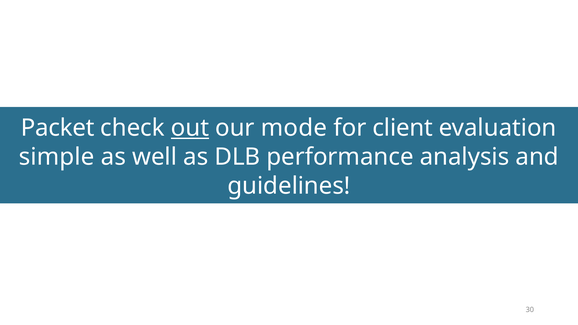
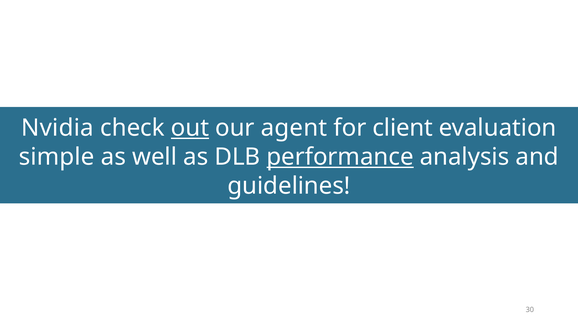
Packet: Packet -> Nvidia
mode: mode -> agent
performance underline: none -> present
